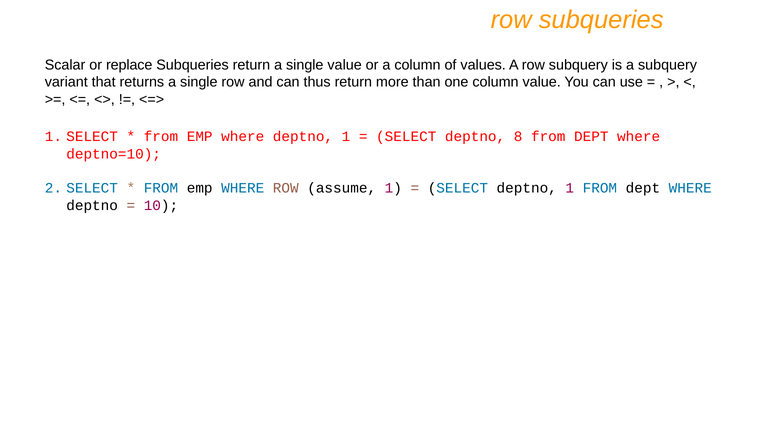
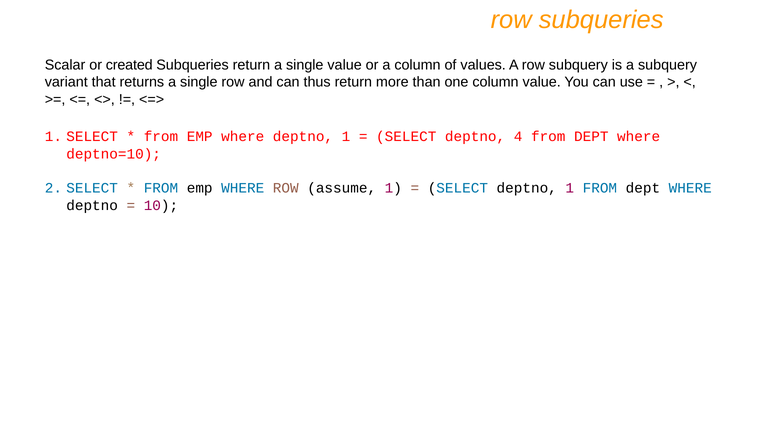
replace: replace -> created
8: 8 -> 4
